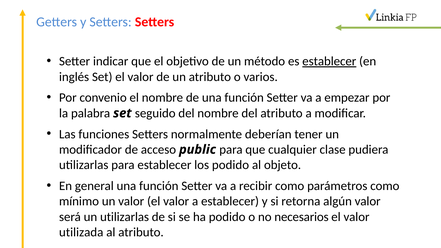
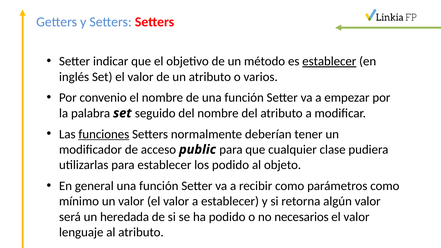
funciones underline: none -> present
un utilizarlas: utilizarlas -> heredada
utilizada: utilizada -> lenguaje
